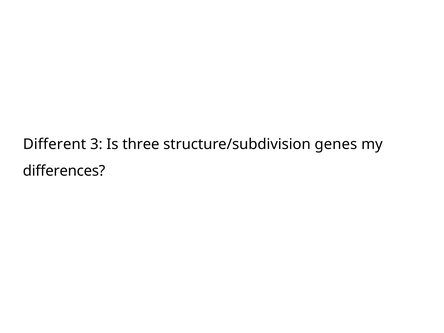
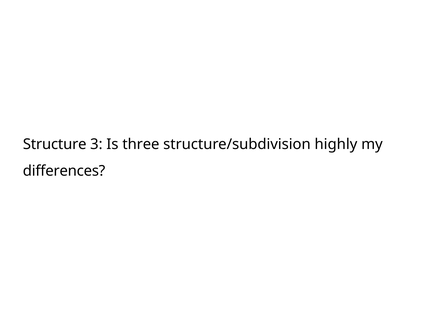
Different: Different -> Structure
genes: genes -> highly
